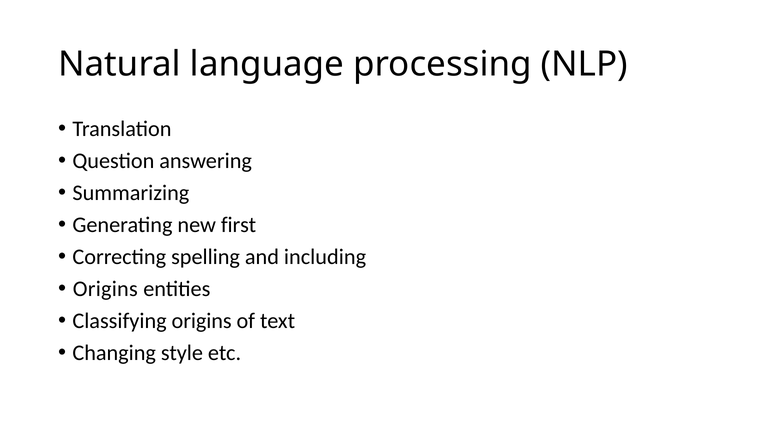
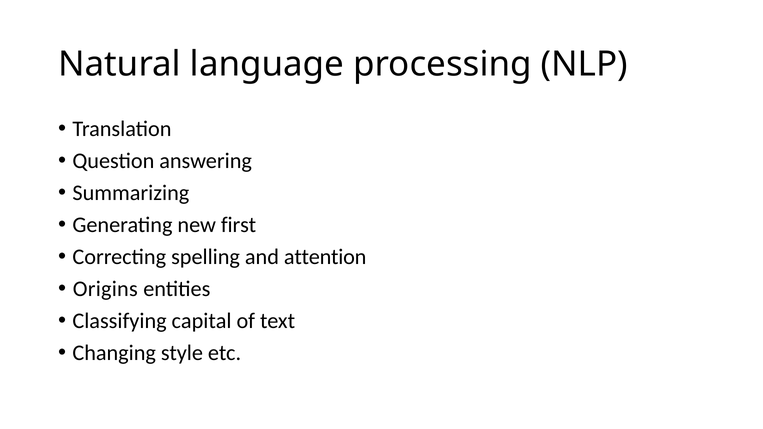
including: including -> attention
Classifying origins: origins -> capital
